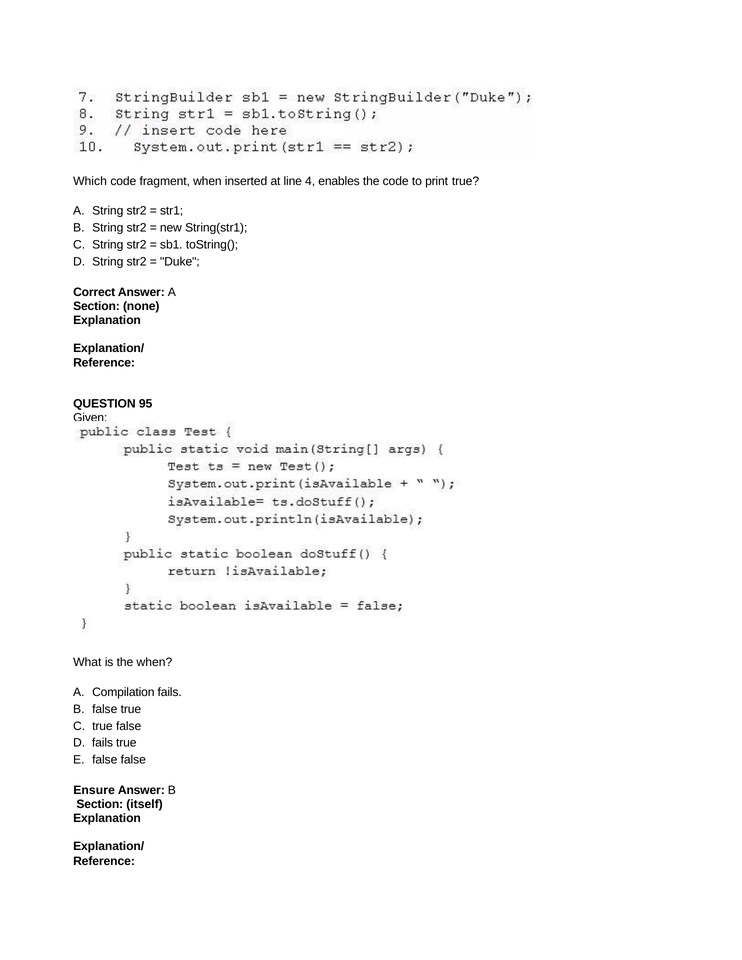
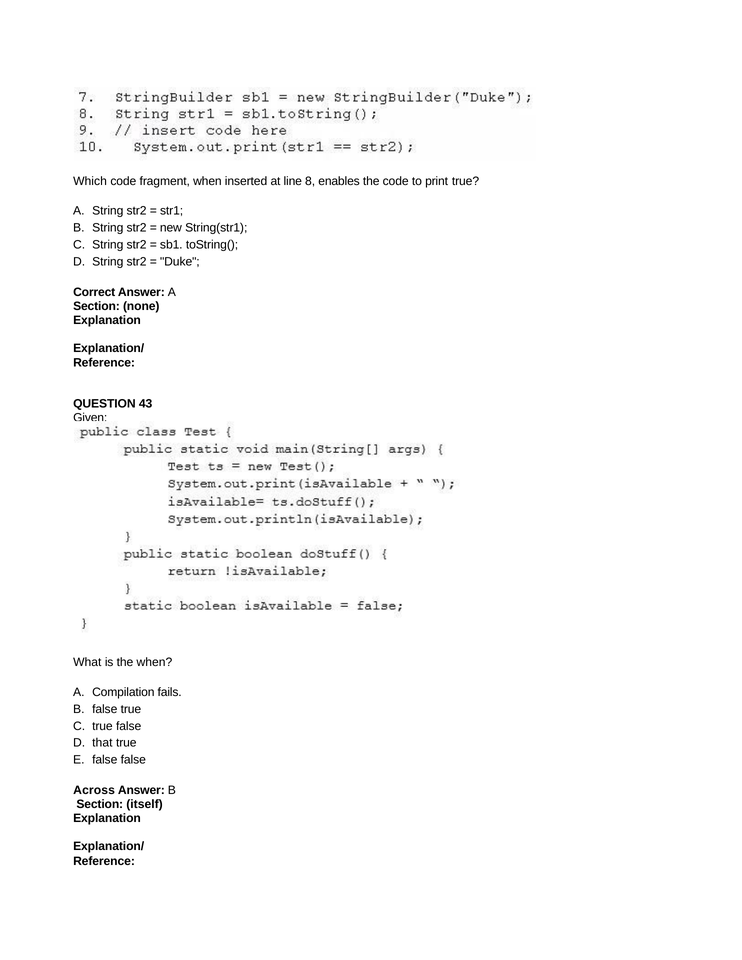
4: 4 -> 8
95: 95 -> 43
fails at (102, 743): fails -> that
Ensure: Ensure -> Across
